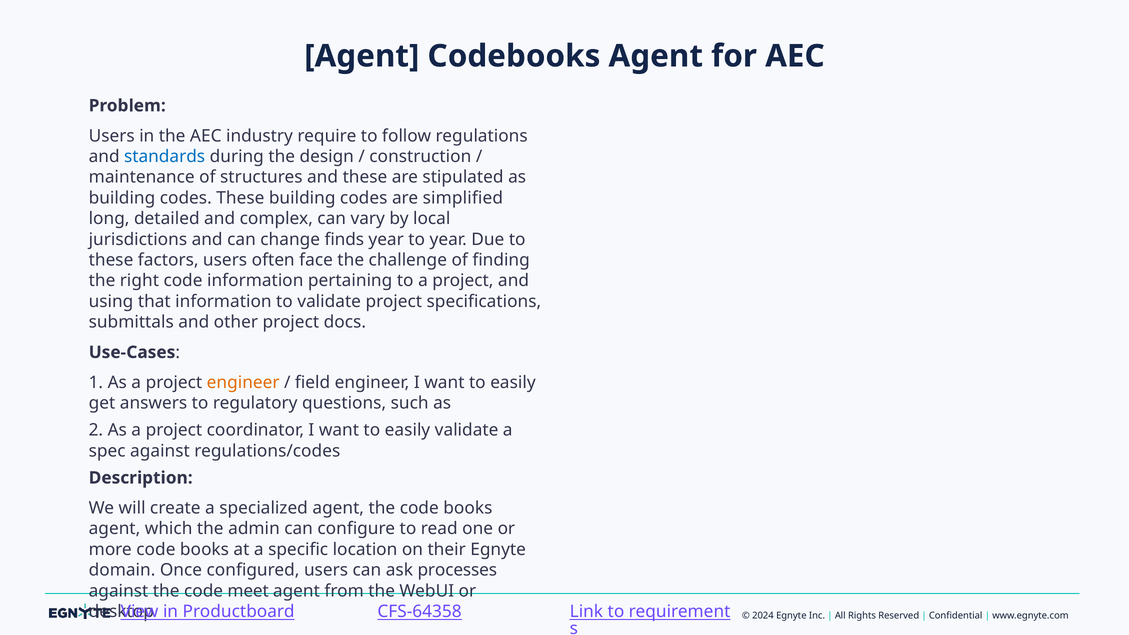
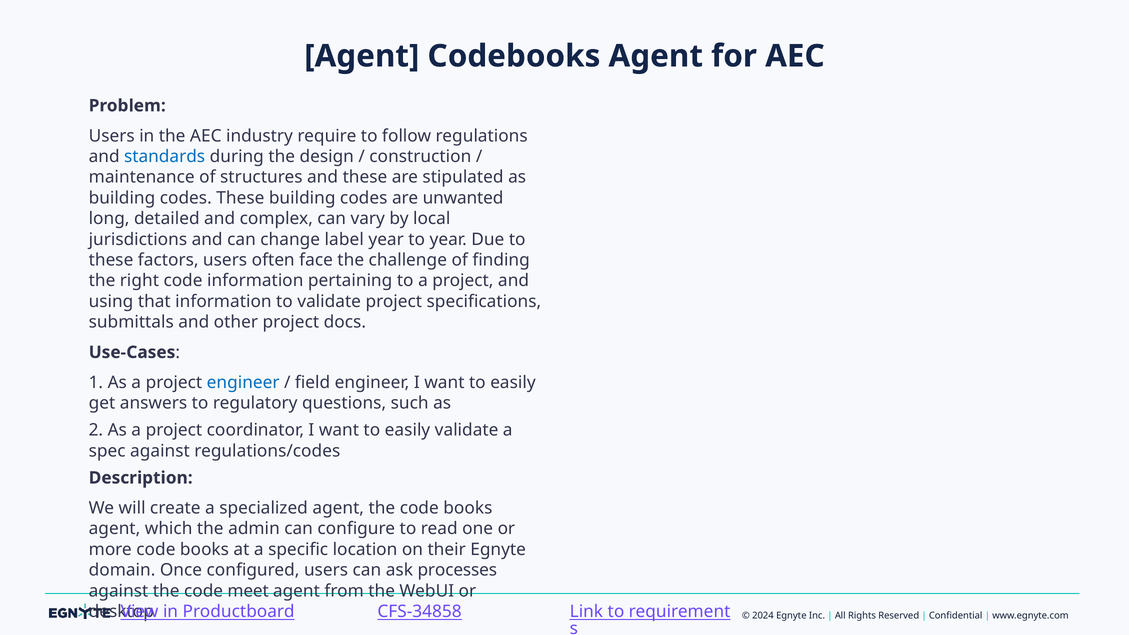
simplified: simplified -> unwanted
finds: finds -> label
engineer at (243, 383) colour: orange -> blue
CFS-64358: CFS-64358 -> CFS-34858
